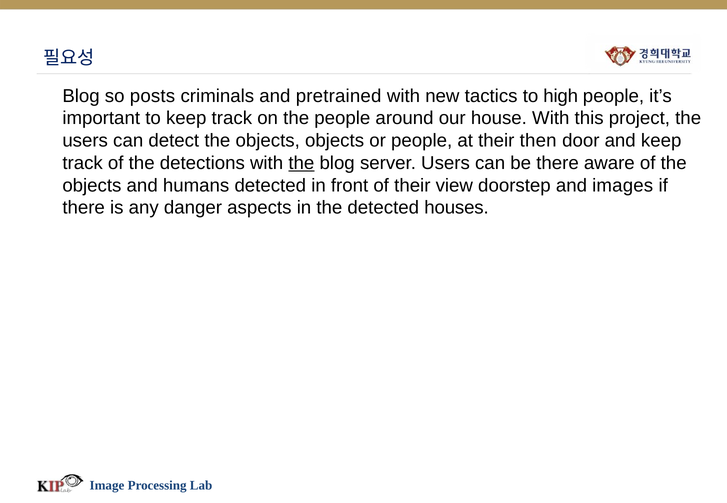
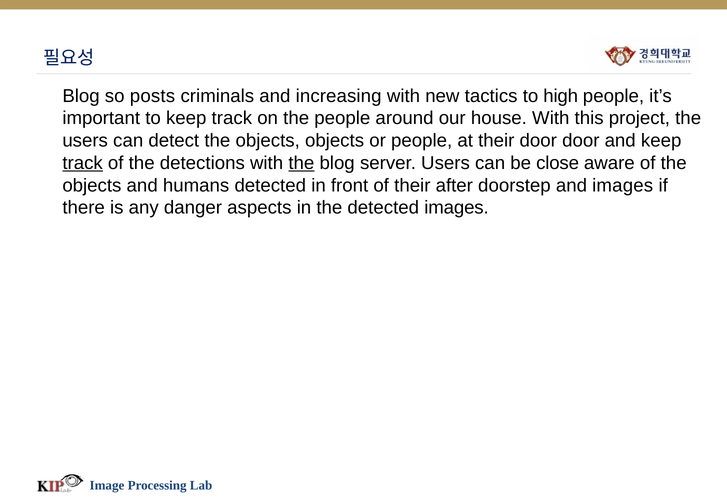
pretrained: pretrained -> increasing
their then: then -> door
track at (83, 163) underline: none -> present
be there: there -> close
view: view -> after
detected houses: houses -> images
